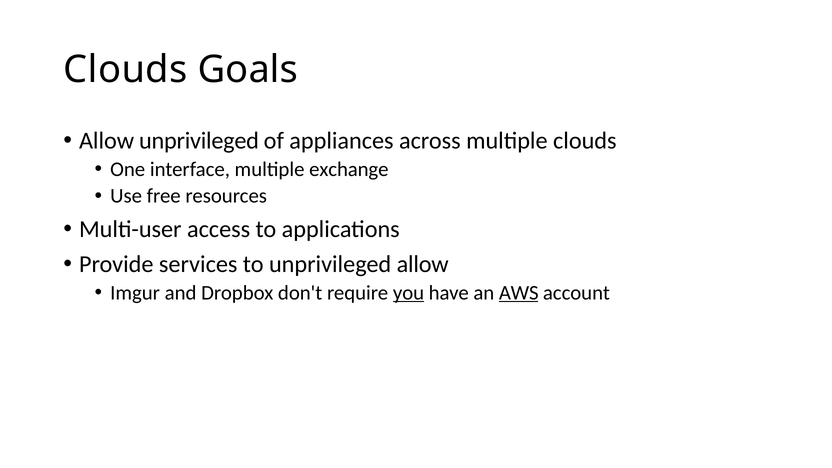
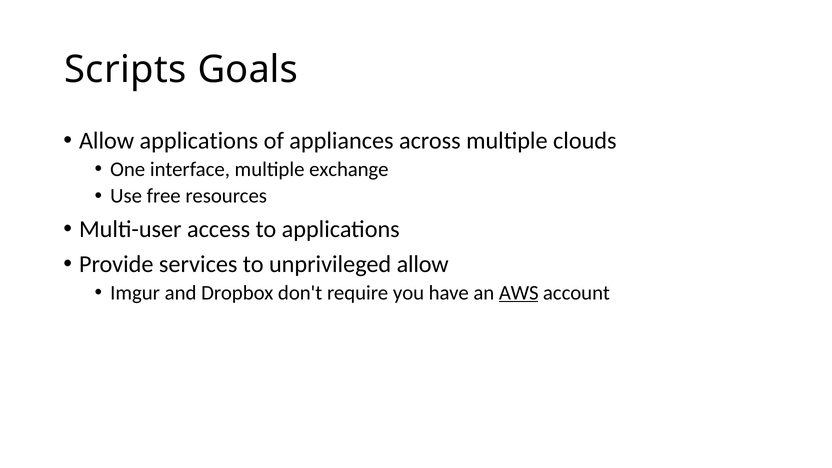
Clouds at (125, 70): Clouds -> Scripts
Allow unprivileged: unprivileged -> applications
you underline: present -> none
